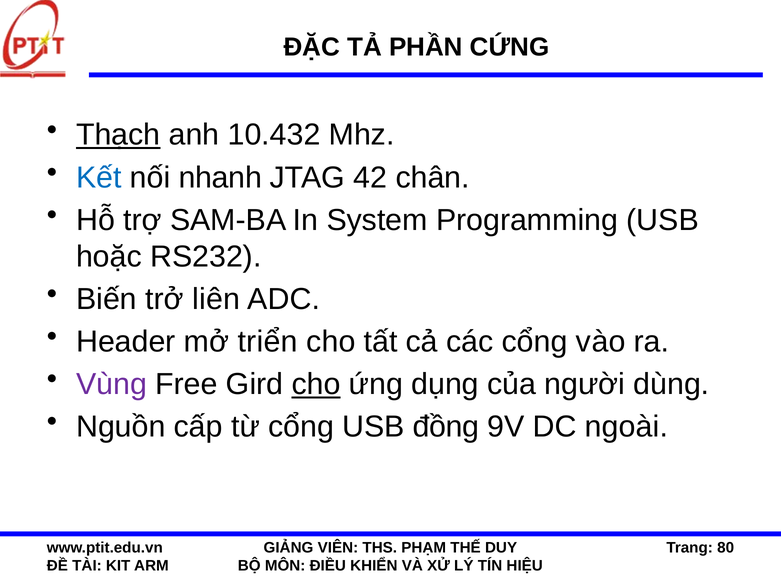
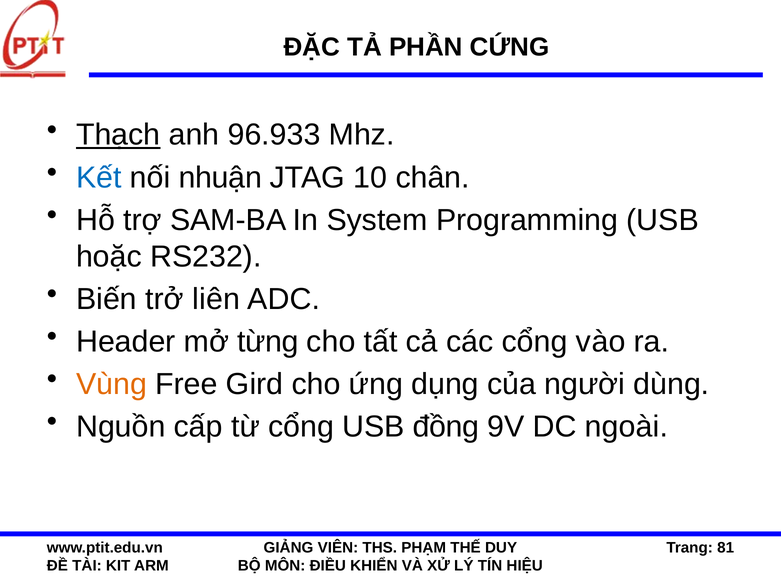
10.432: 10.432 -> 96.933
nhanh: nhanh -> nhuận
42: 42 -> 10
triển: triển -> từng
Vùng colour: purple -> orange
cho at (316, 384) underline: present -> none
80: 80 -> 81
